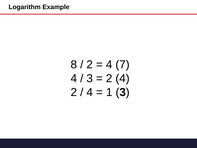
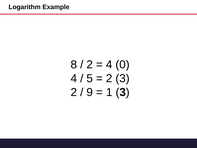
7: 7 -> 0
3 at (90, 78): 3 -> 5
2 4: 4 -> 3
4 at (90, 92): 4 -> 9
